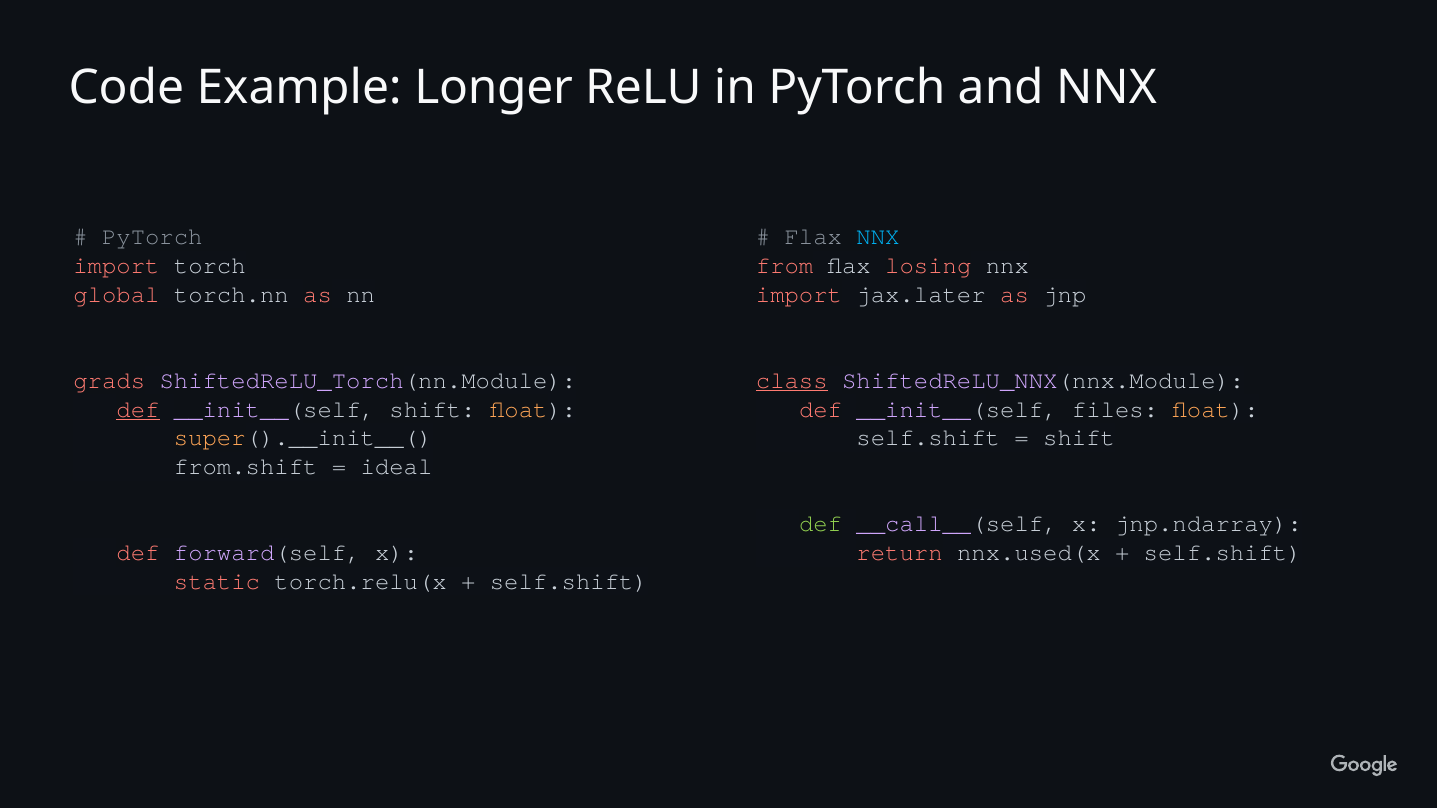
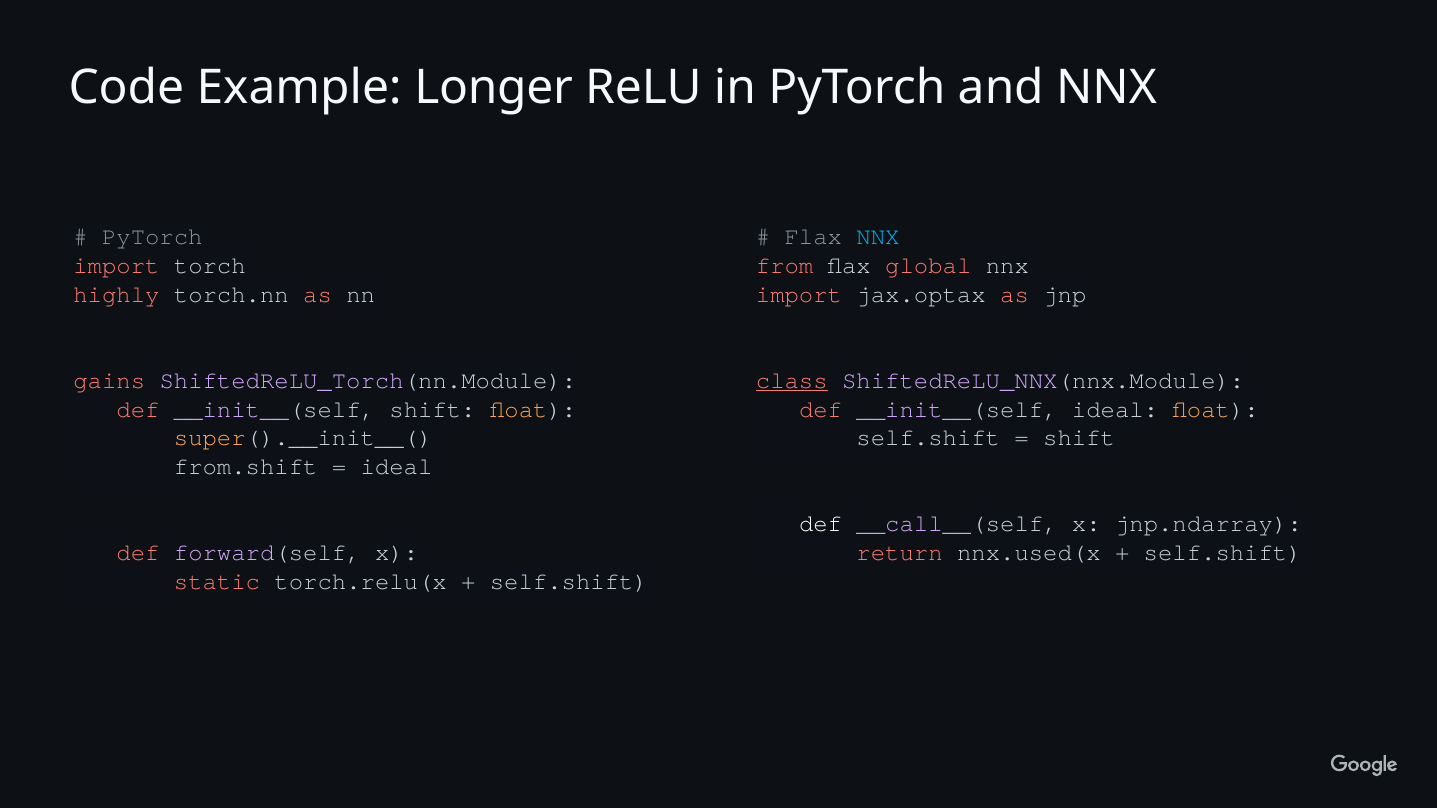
losing: losing -> global
global: global -> highly
jax.later: jax.later -> jax.optax
grads: grads -> gains
def at (138, 409) underline: present -> none
__init__(self files: files -> ideal
def at (821, 524) colour: light green -> white
